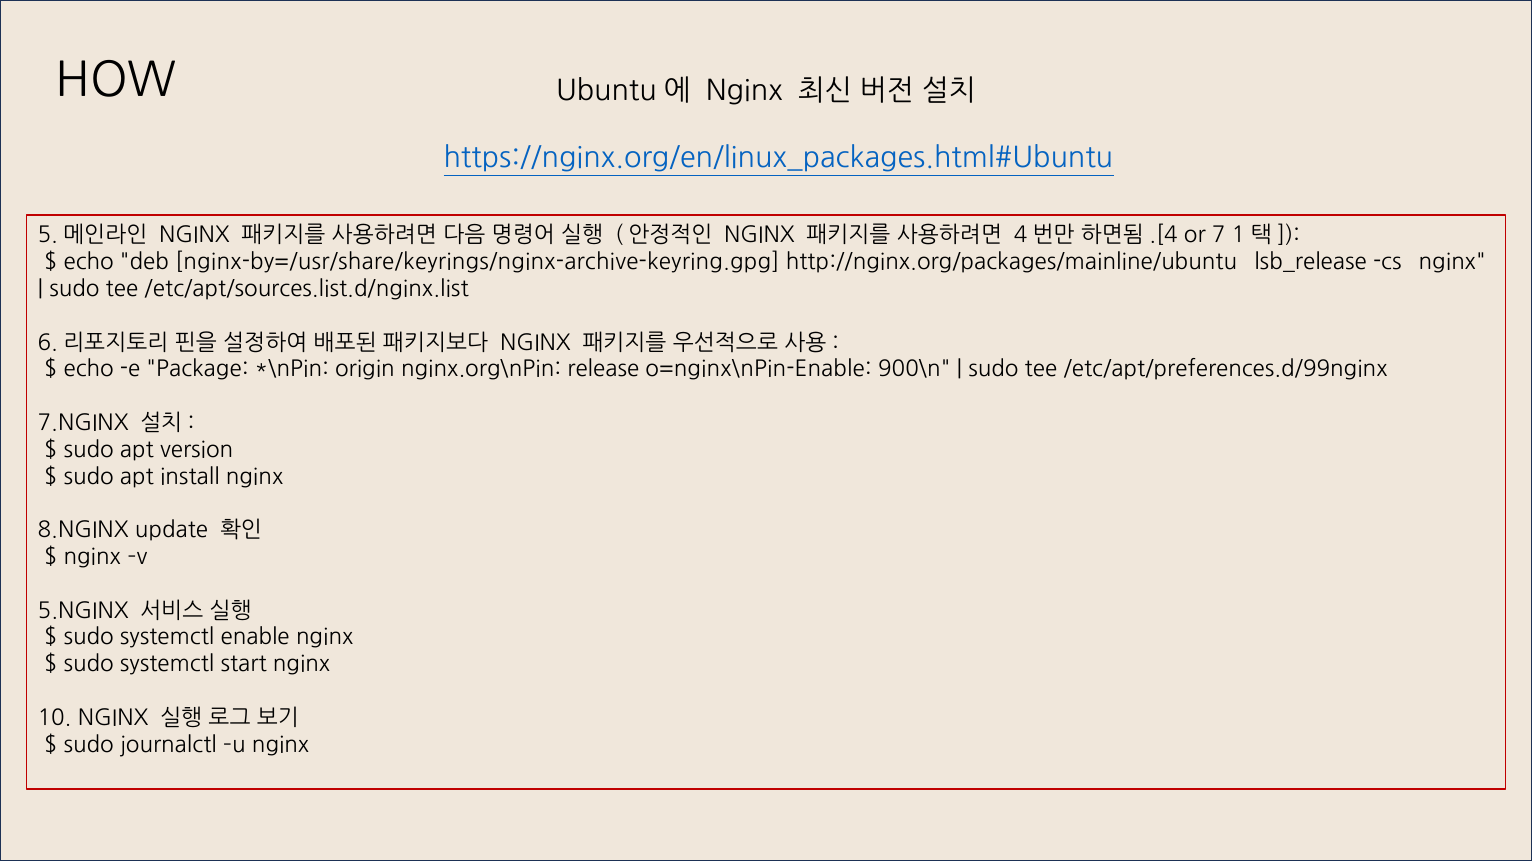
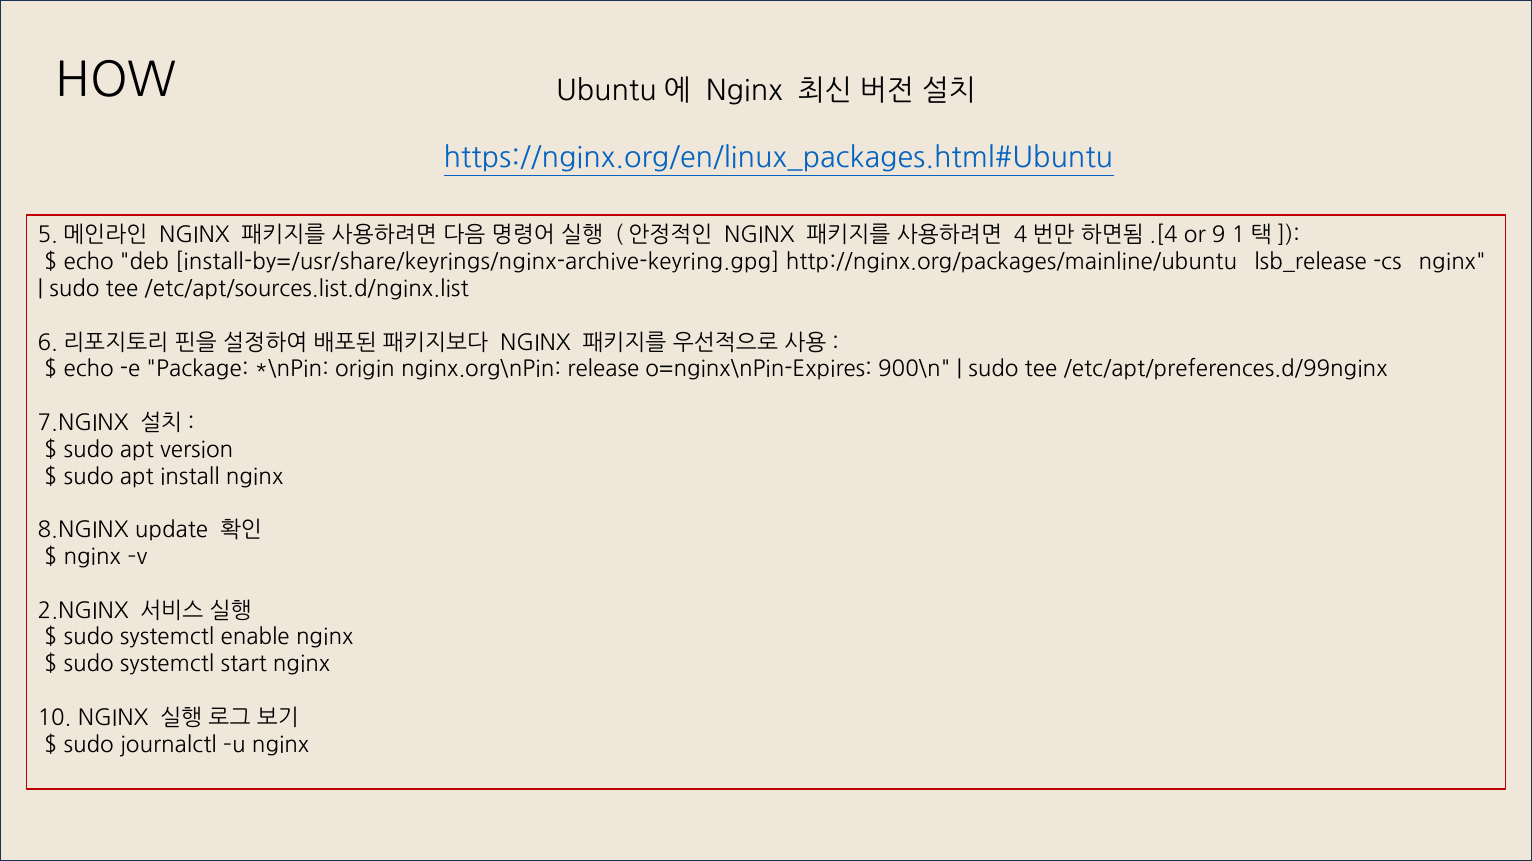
7: 7 -> 9
nginx-by=/usr/share/keyrings/nginx-archive-keyring.gpg: nginx-by=/usr/share/keyrings/nginx-archive-keyring.gpg -> install-by=/usr/share/keyrings/nginx-archive-keyring.gpg
o=nginx\nPin-Enable: o=nginx\nPin-Enable -> o=nginx\nPin-Expires
5.NGINX: 5.NGINX -> 2.NGINX
